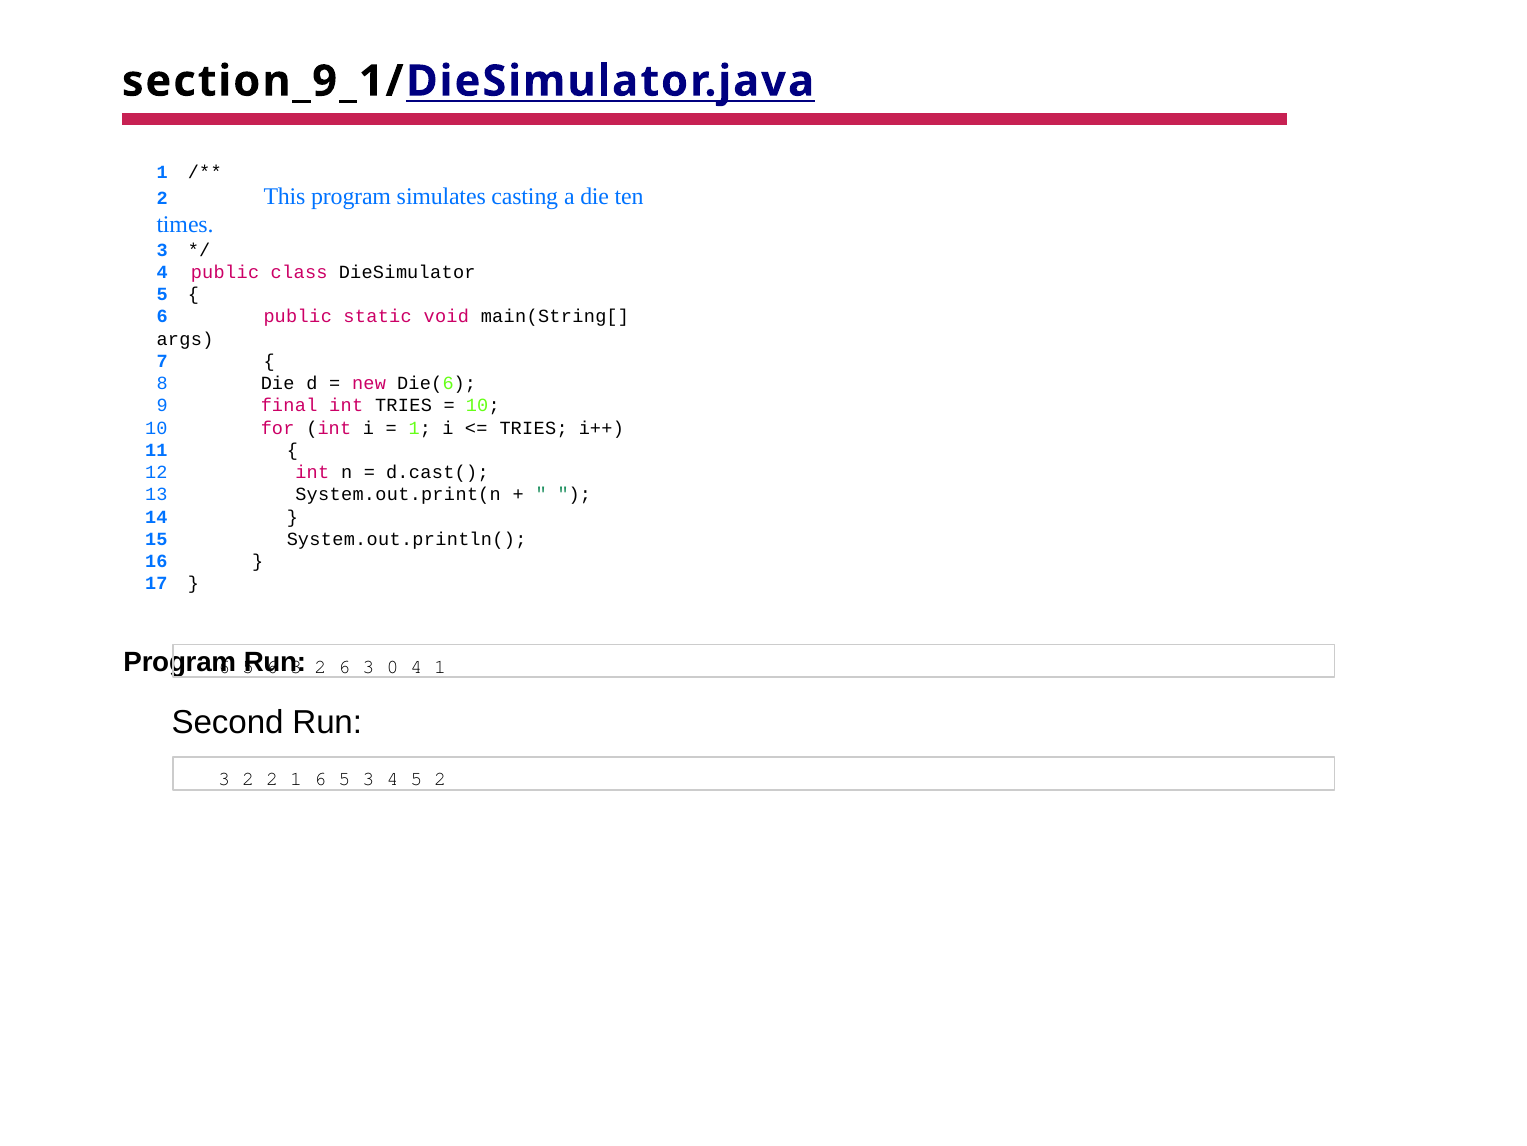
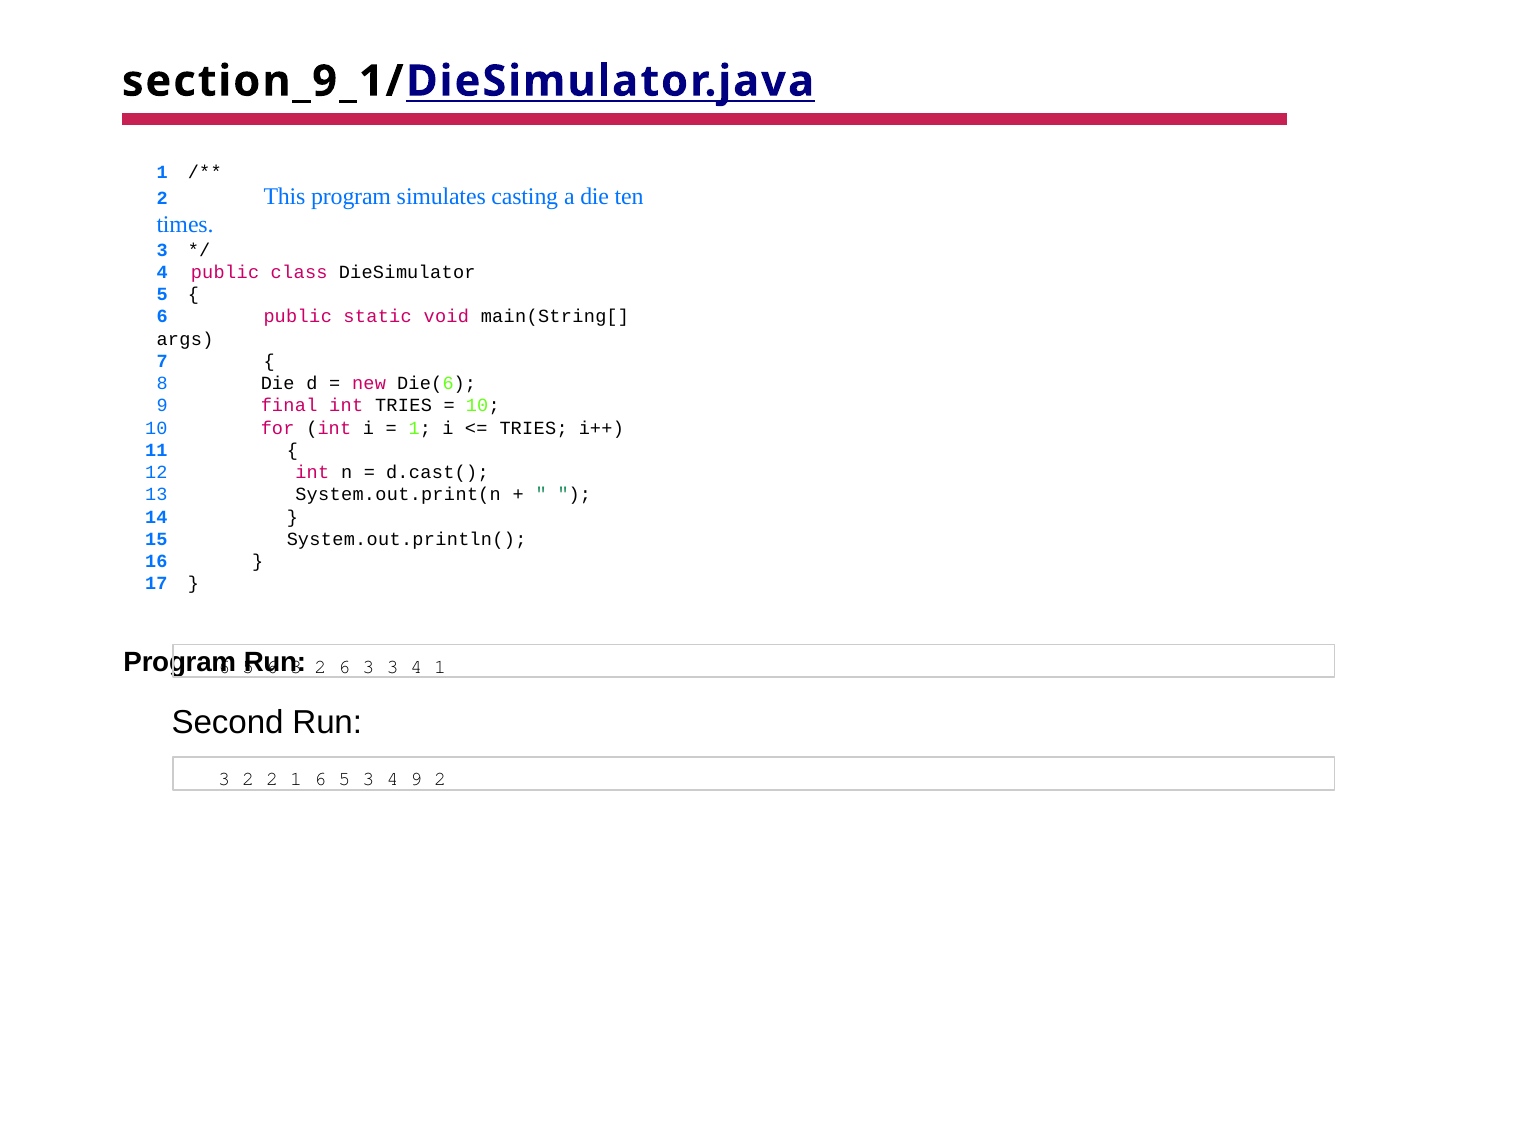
3 0: 0 -> 3
4 5: 5 -> 9
